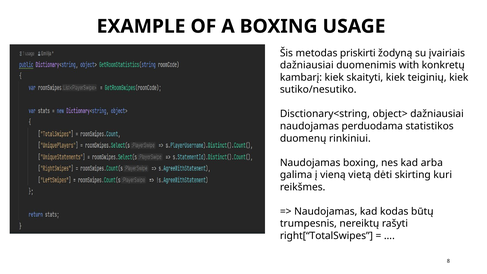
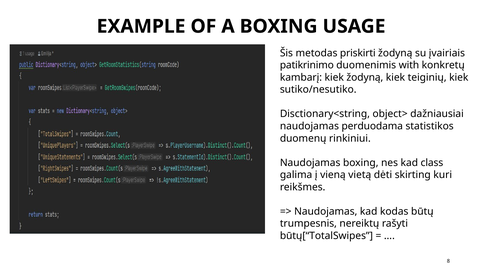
dažniausiai at (307, 65): dažniausiai -> patikrinimo
kiek skaityti: skaityti -> žodyną
arba: arba -> class
right[“TotalSwipes: right[“TotalSwipes -> būtų[“TotalSwipes
